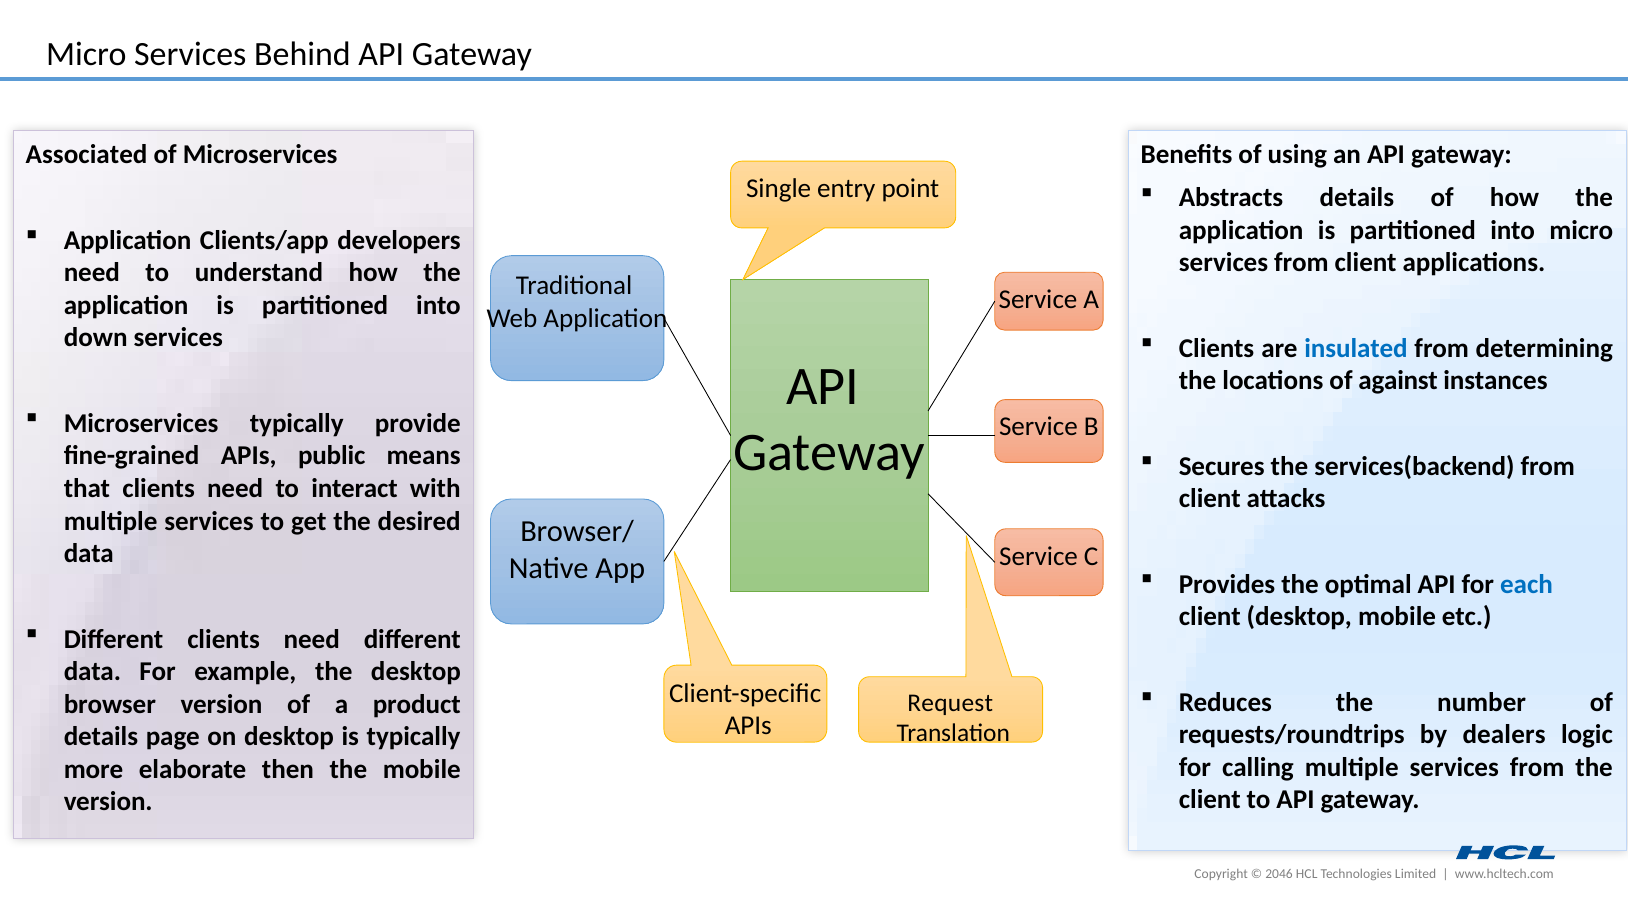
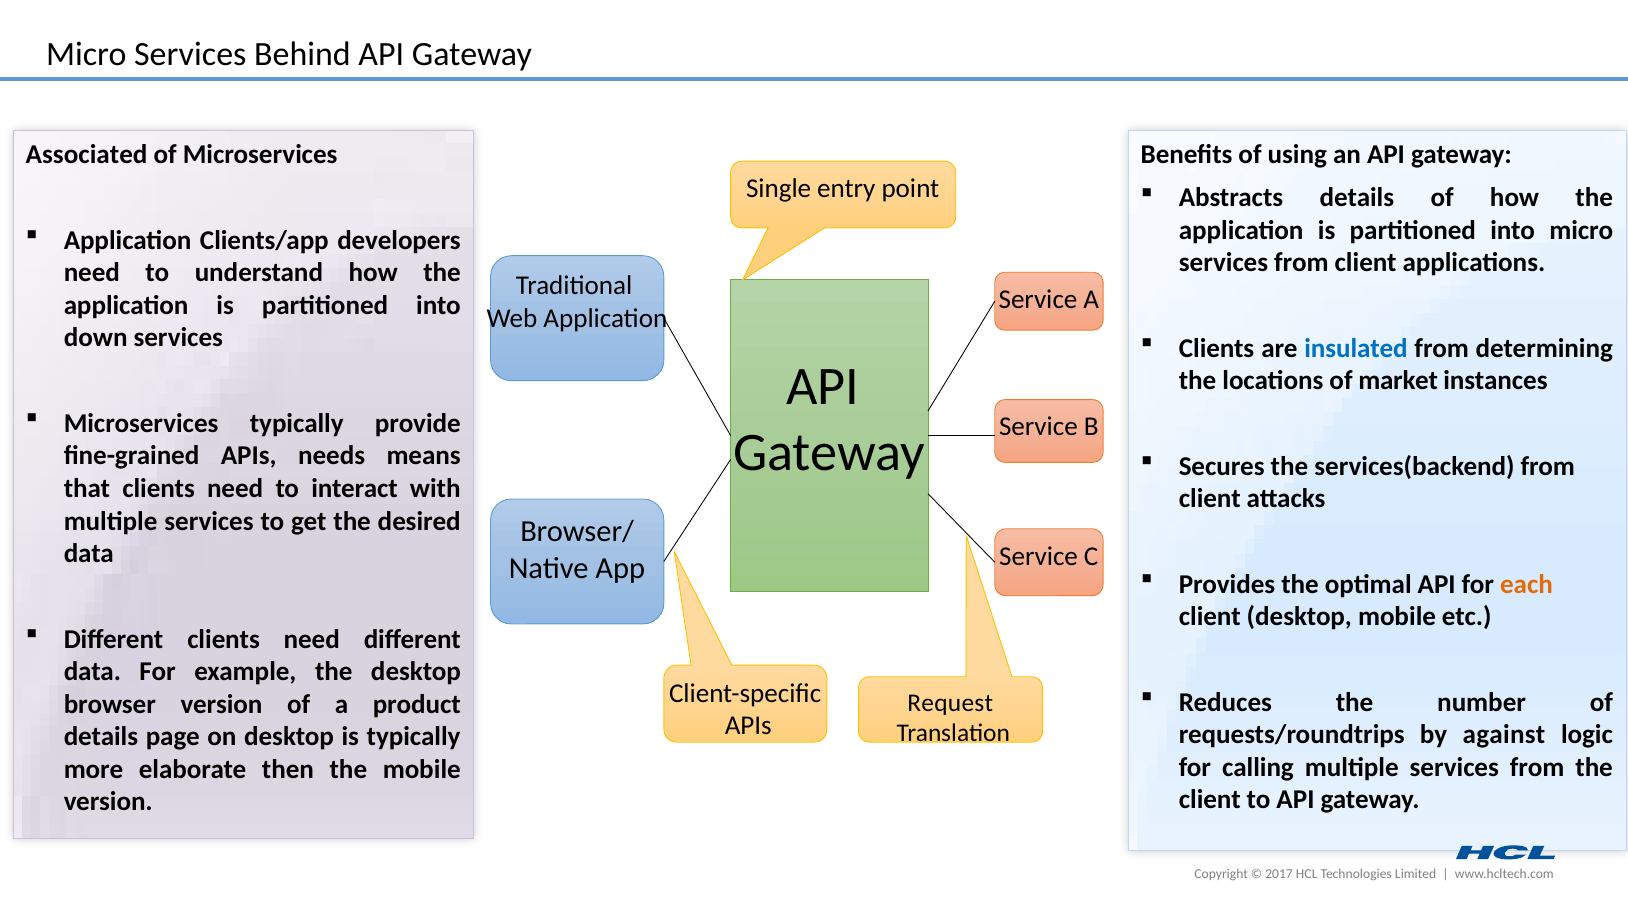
against: against -> market
public: public -> needs
each colour: blue -> orange
dealers: dealers -> against
2046: 2046 -> 2017
